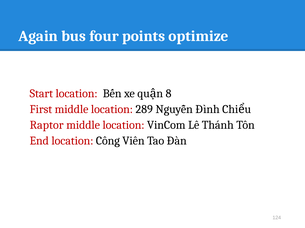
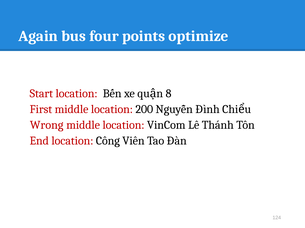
289: 289 -> 200
Raptor: Raptor -> Wrong
